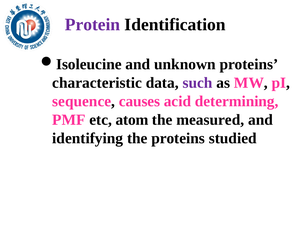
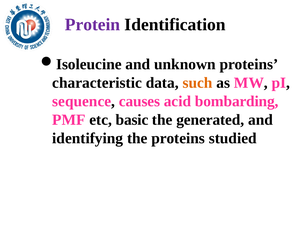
such colour: purple -> orange
determining: determining -> bombarding
atom: atom -> basic
measured: measured -> generated
